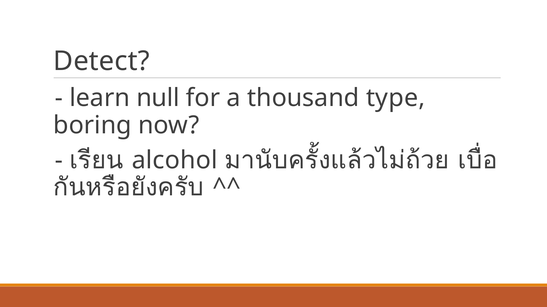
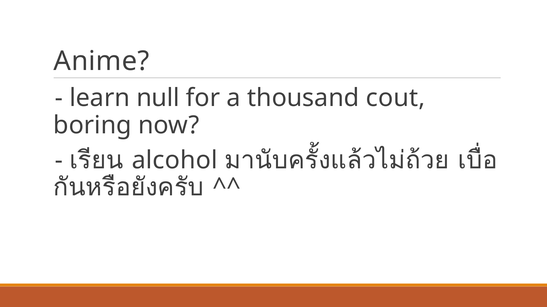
Detect: Detect -> Anime
type: type -> cout
